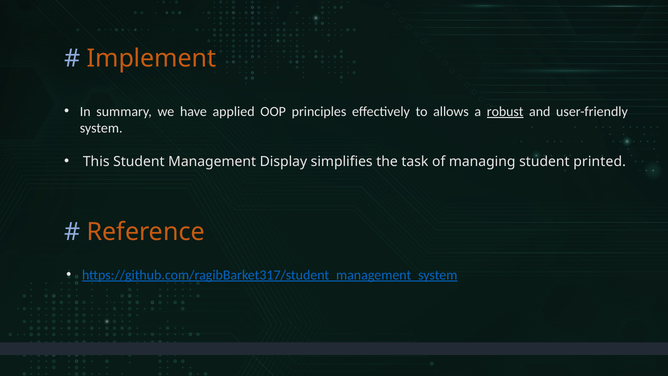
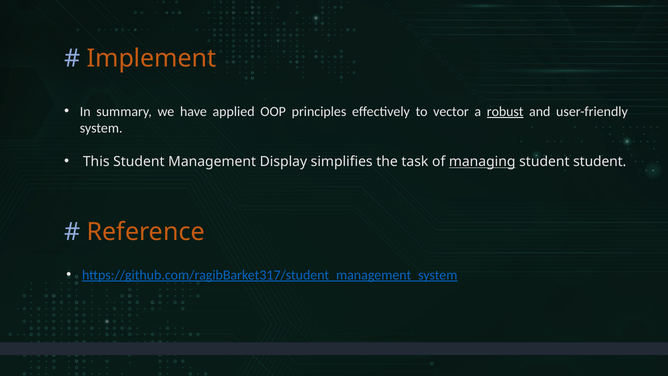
allows: allows -> vector
managing underline: none -> present
student printed: printed -> student
